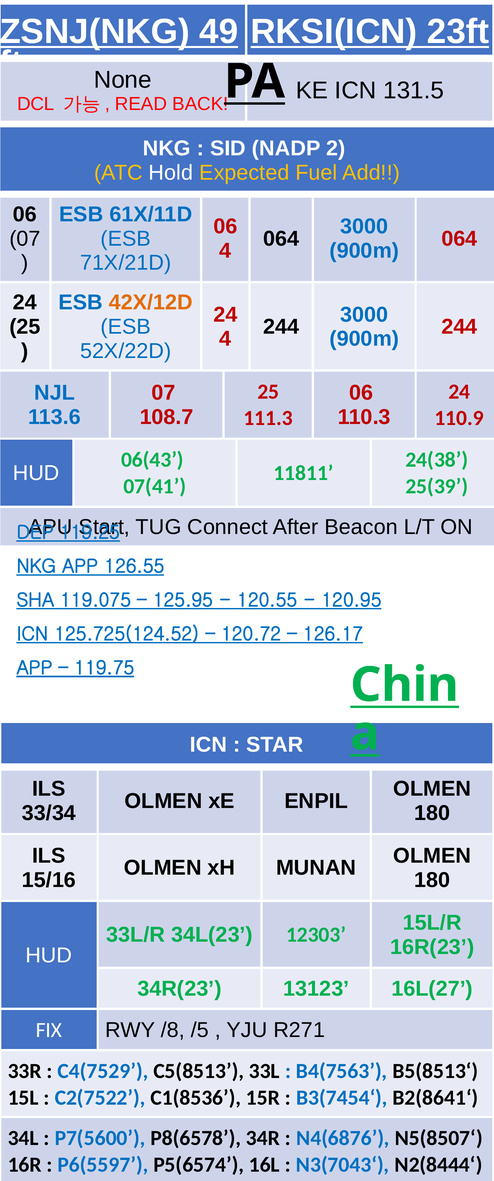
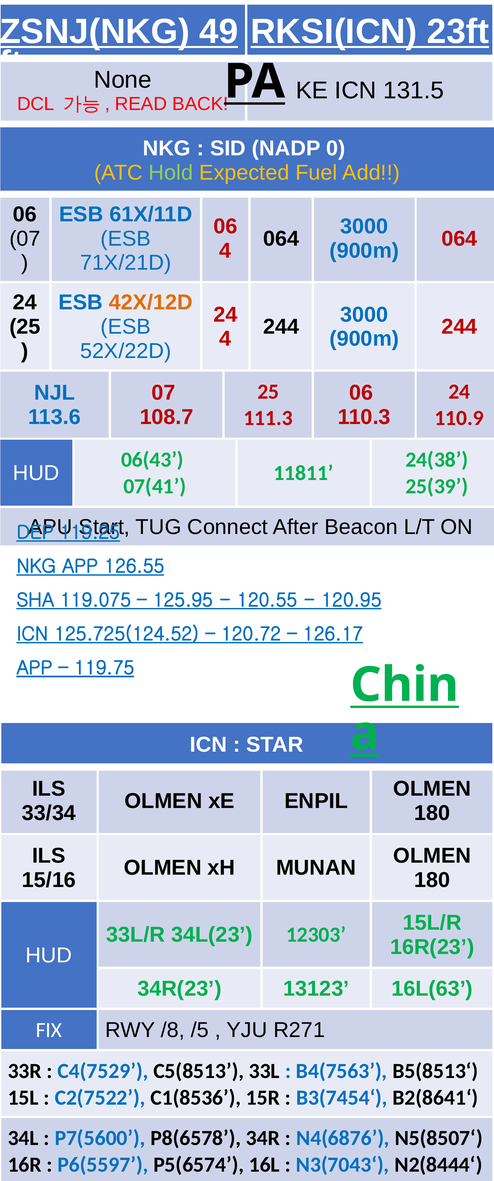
2: 2 -> 0
Hold colour: white -> light green
16L(27: 16L(27 -> 16L(63
